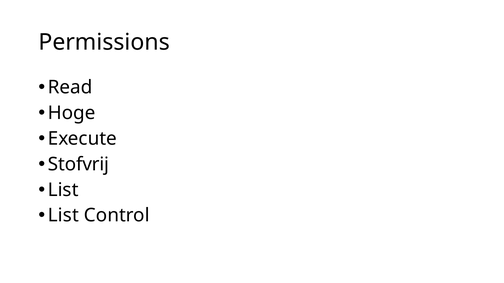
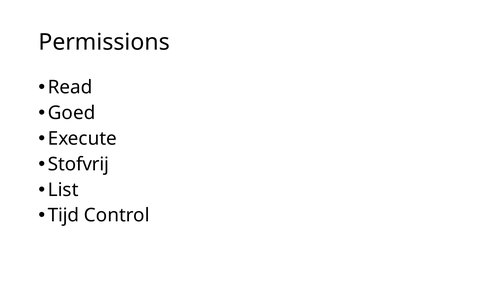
Hoge: Hoge -> Goed
List at (63, 216): List -> Tijd
